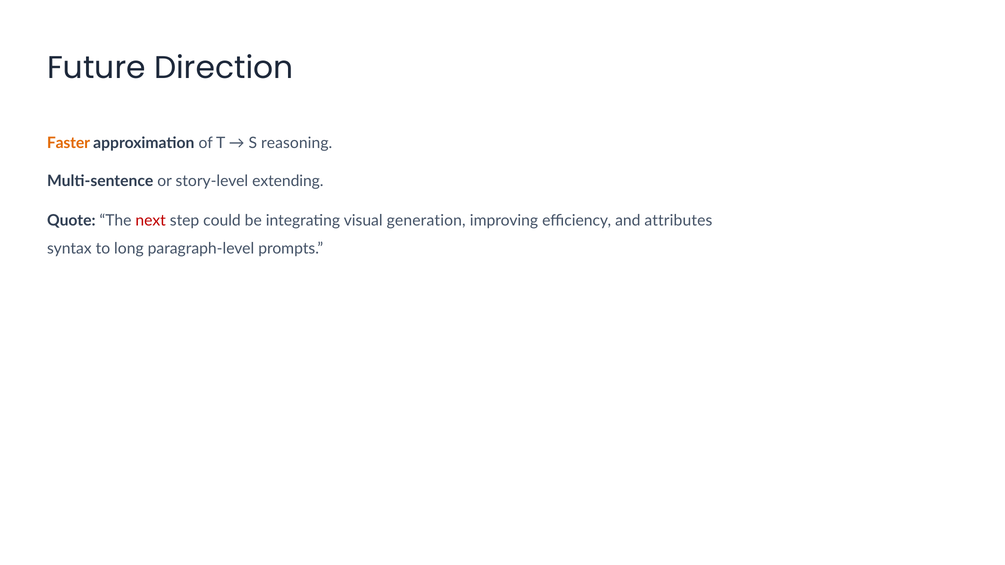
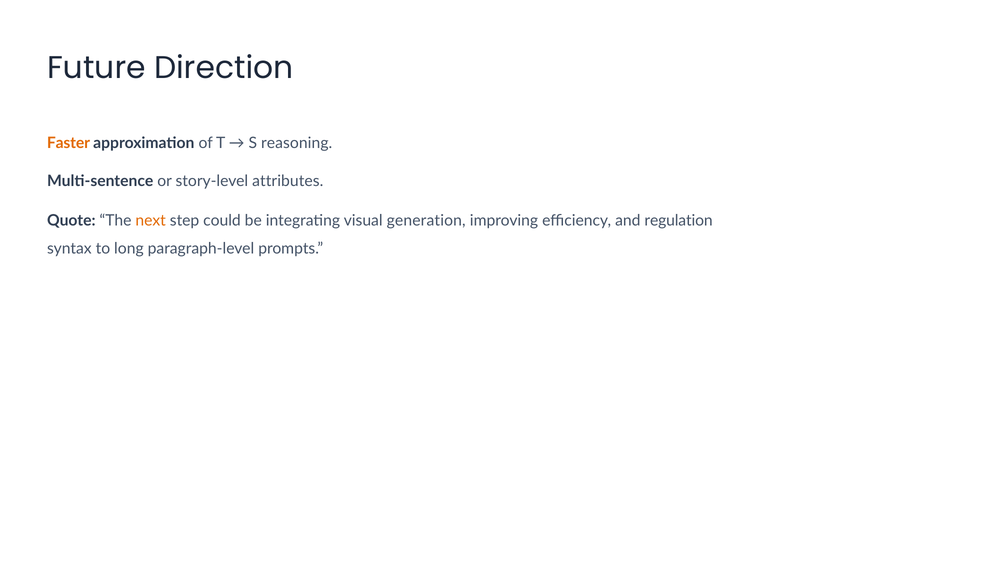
extending: extending -> attributes
next colour: red -> orange
attributes: attributes -> regulation
